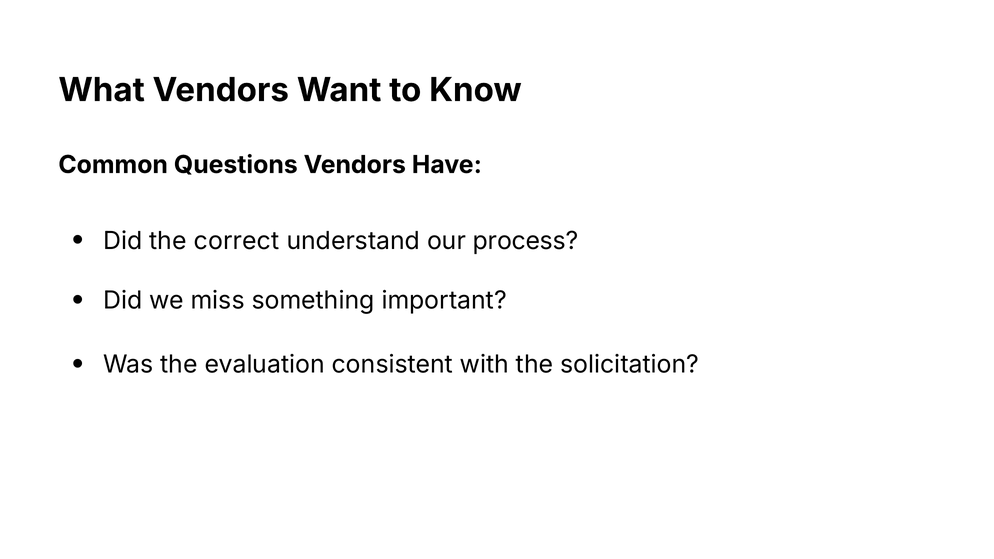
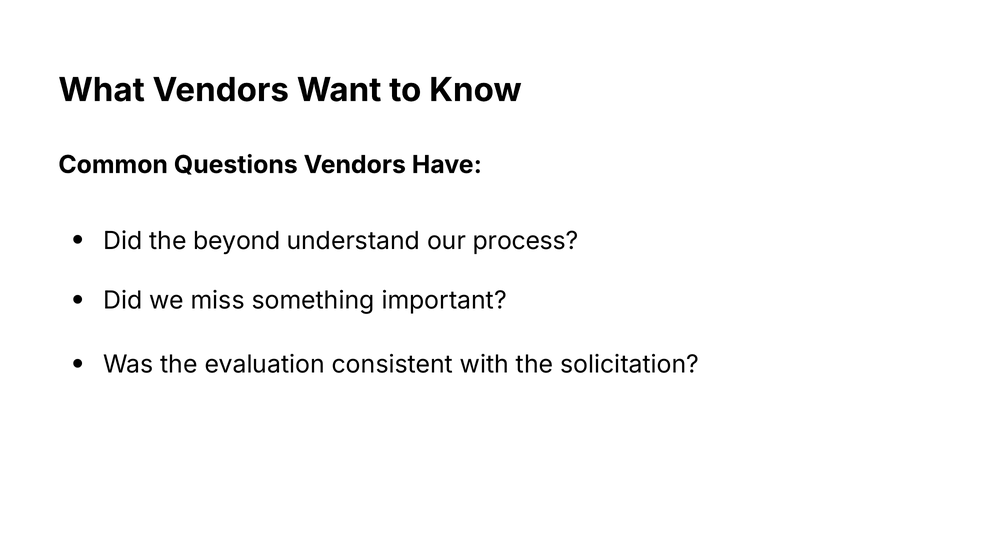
correct: correct -> beyond
